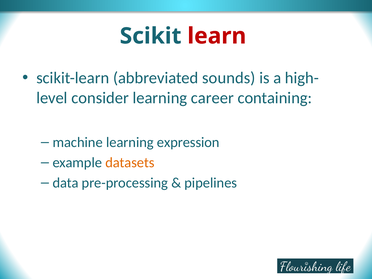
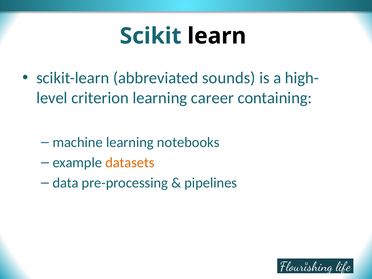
learn colour: red -> black
consider: consider -> criterion
expression: expression -> notebooks
